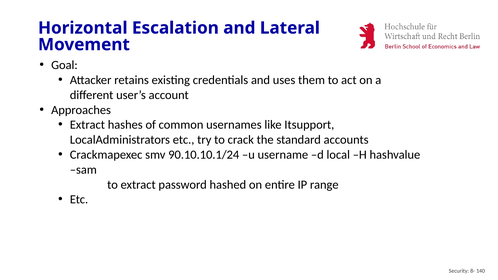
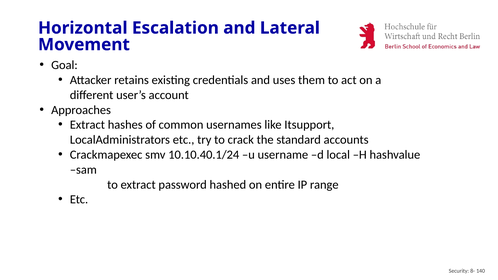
90.10.10.1/24: 90.10.10.1/24 -> 10.10.40.1/24
